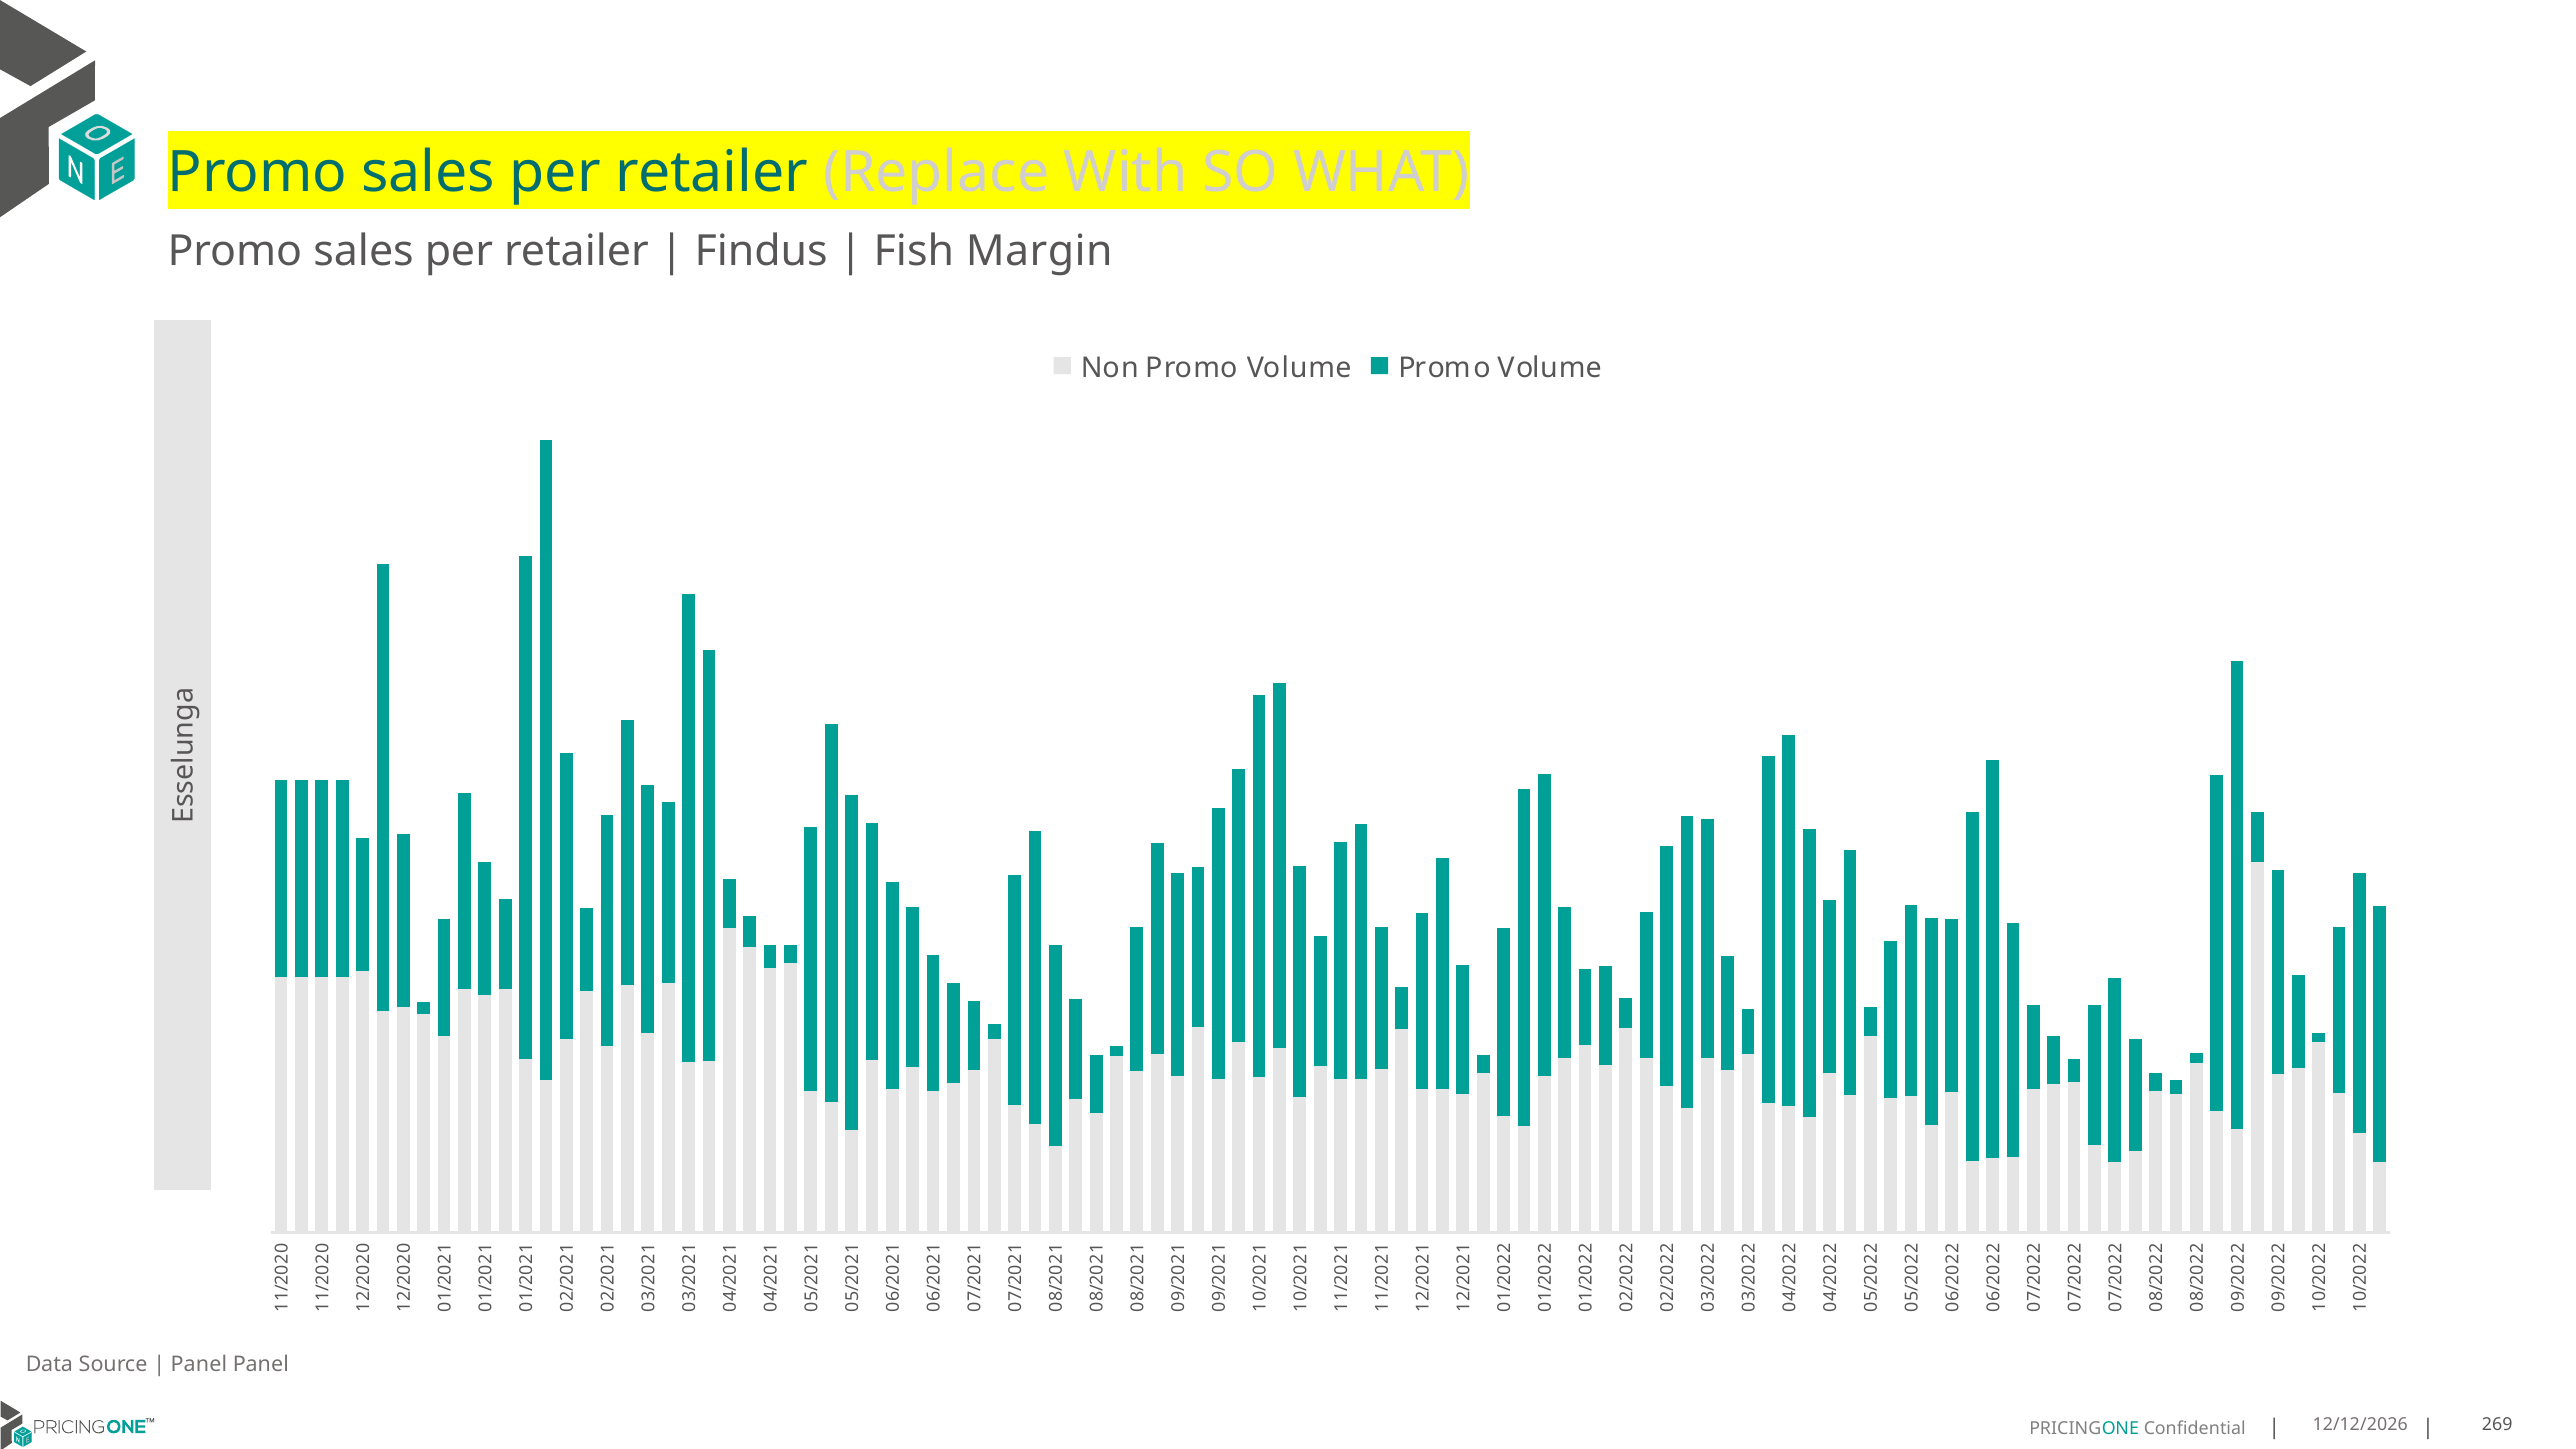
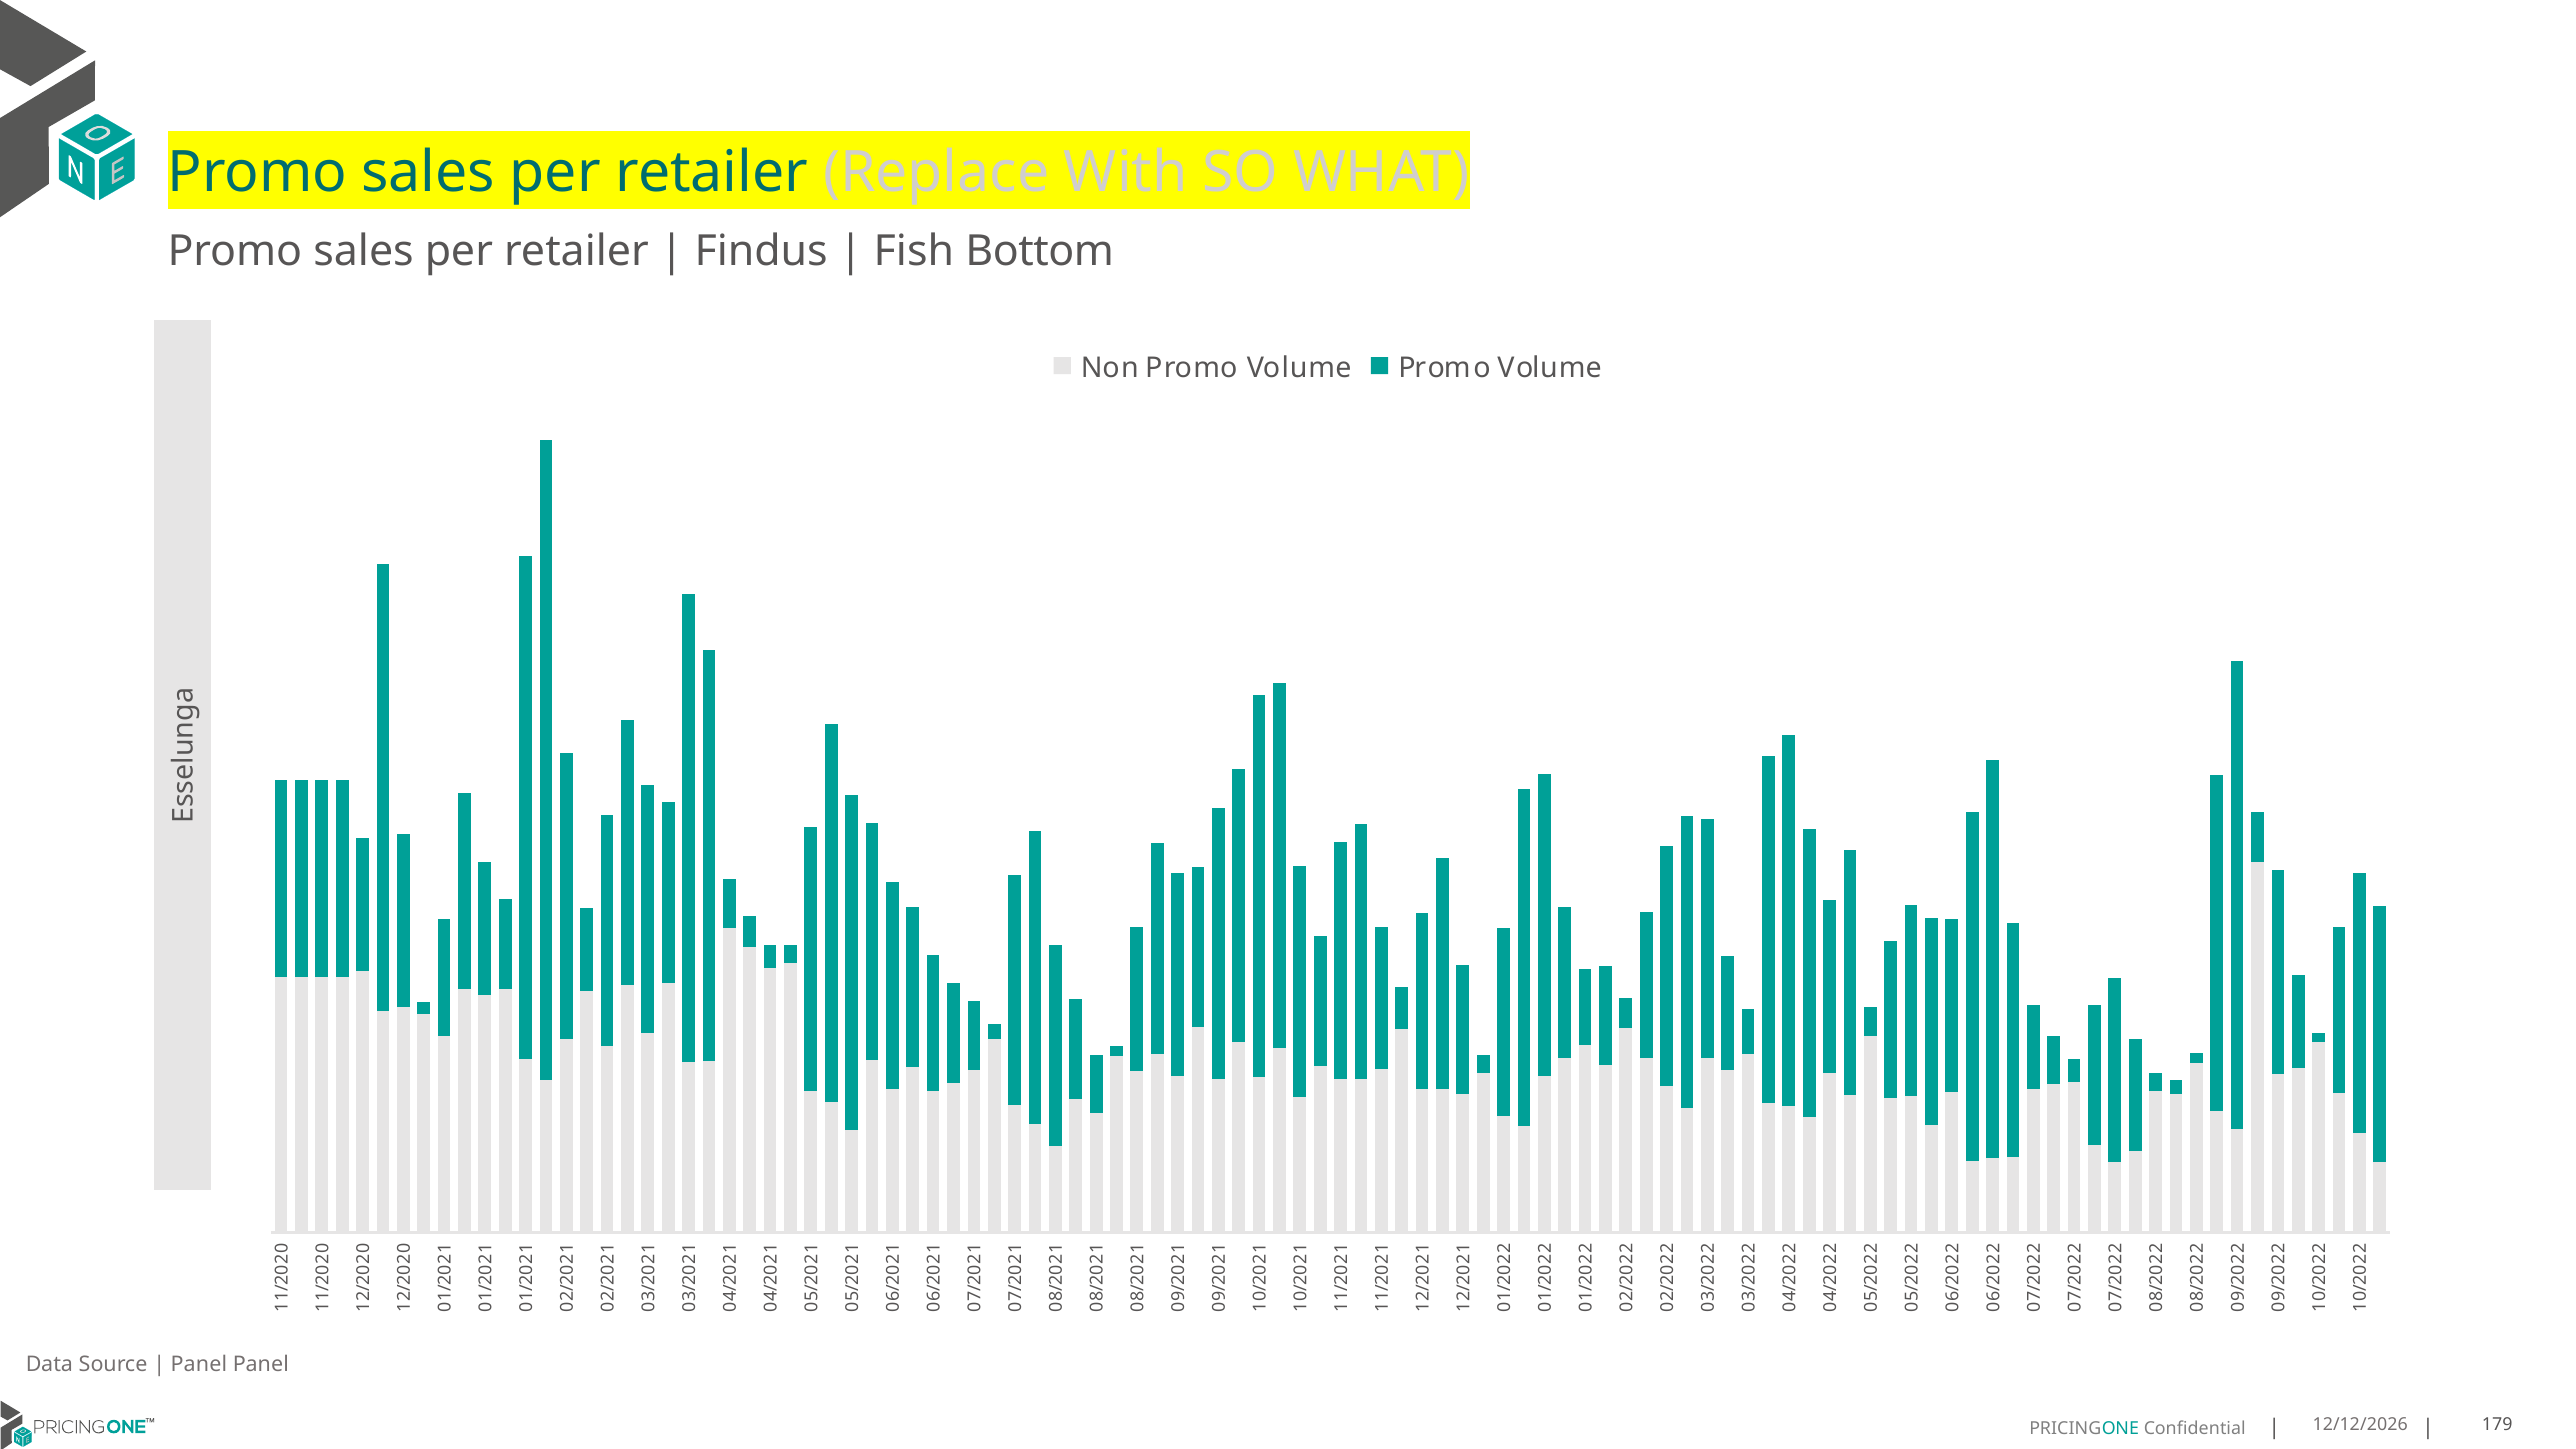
Margin: Margin -> Bottom
269: 269 -> 179
